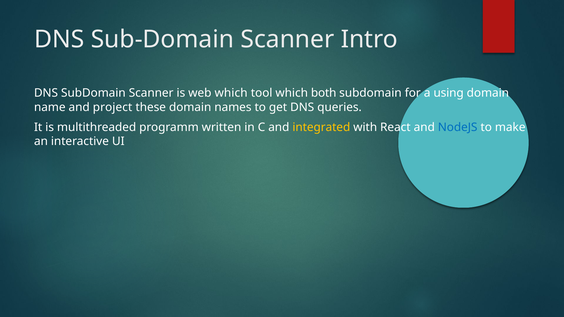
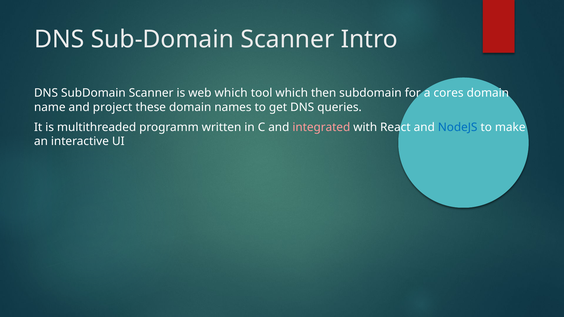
both: both -> then
using: using -> cores
integrated colour: yellow -> pink
